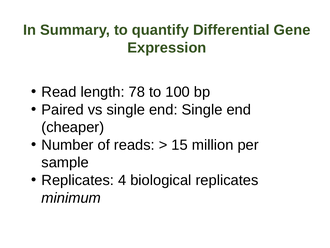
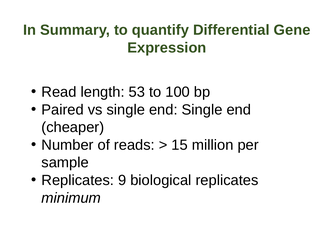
78: 78 -> 53
4: 4 -> 9
